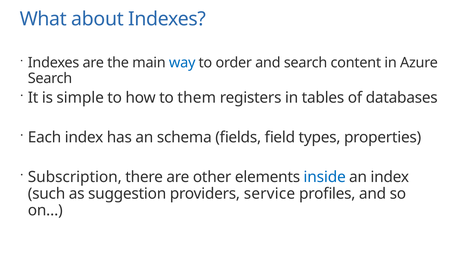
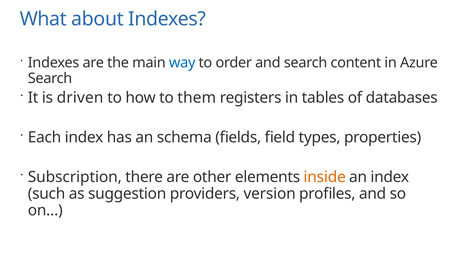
simple: simple -> driven
inside colour: blue -> orange
service: service -> version
